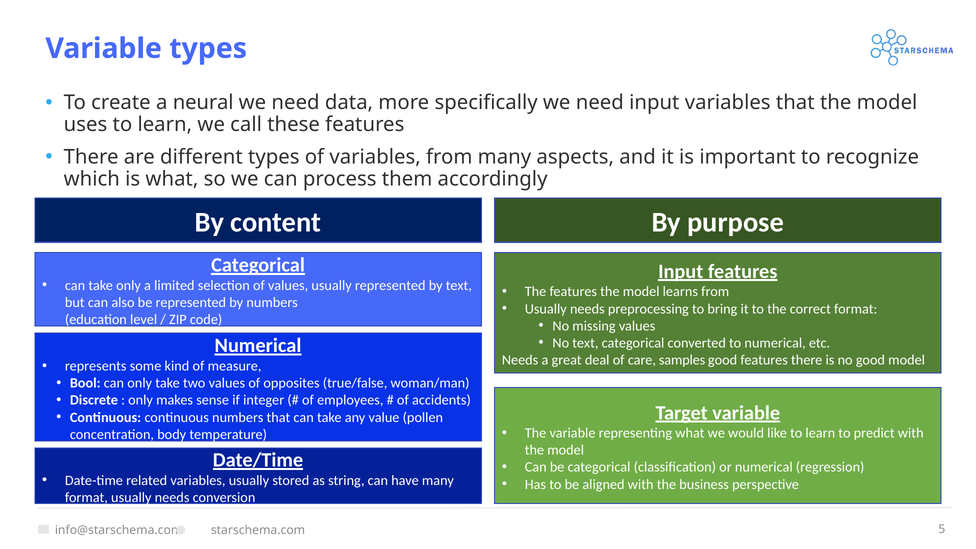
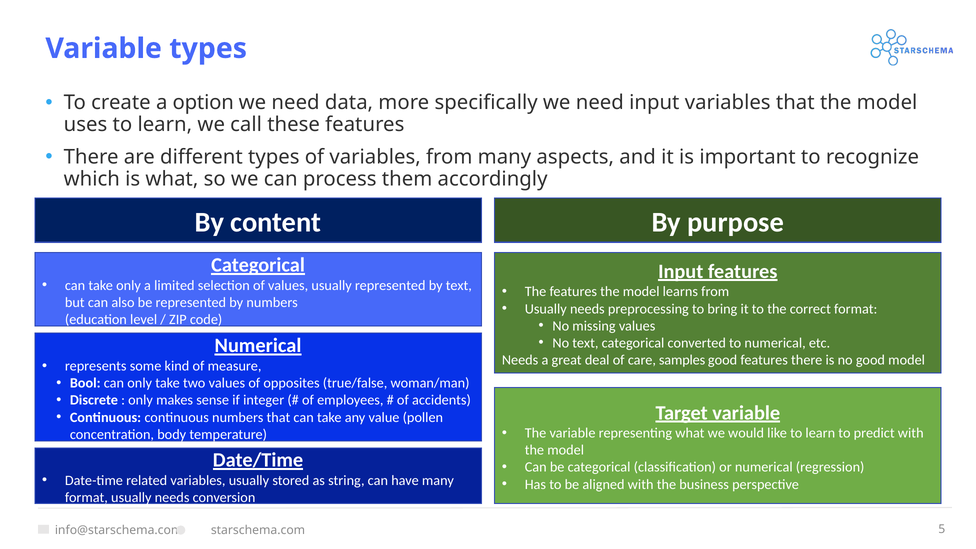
neural: neural -> option
